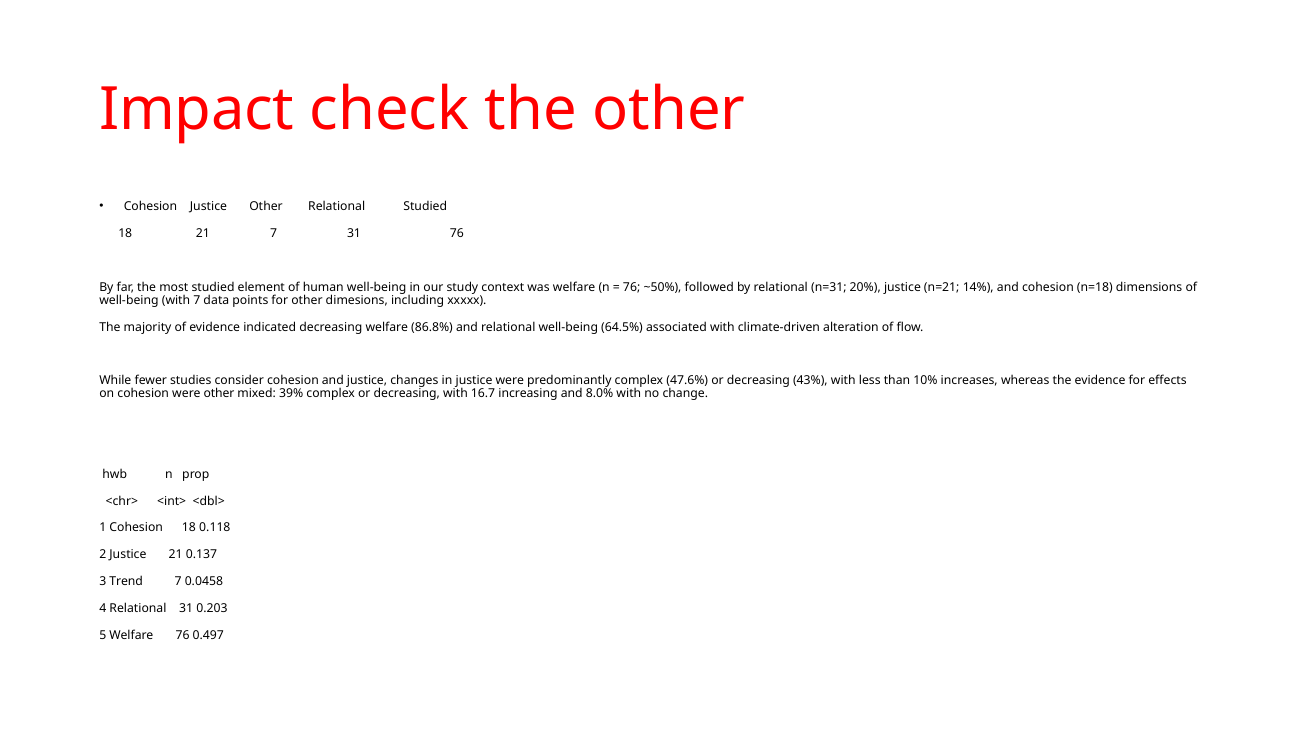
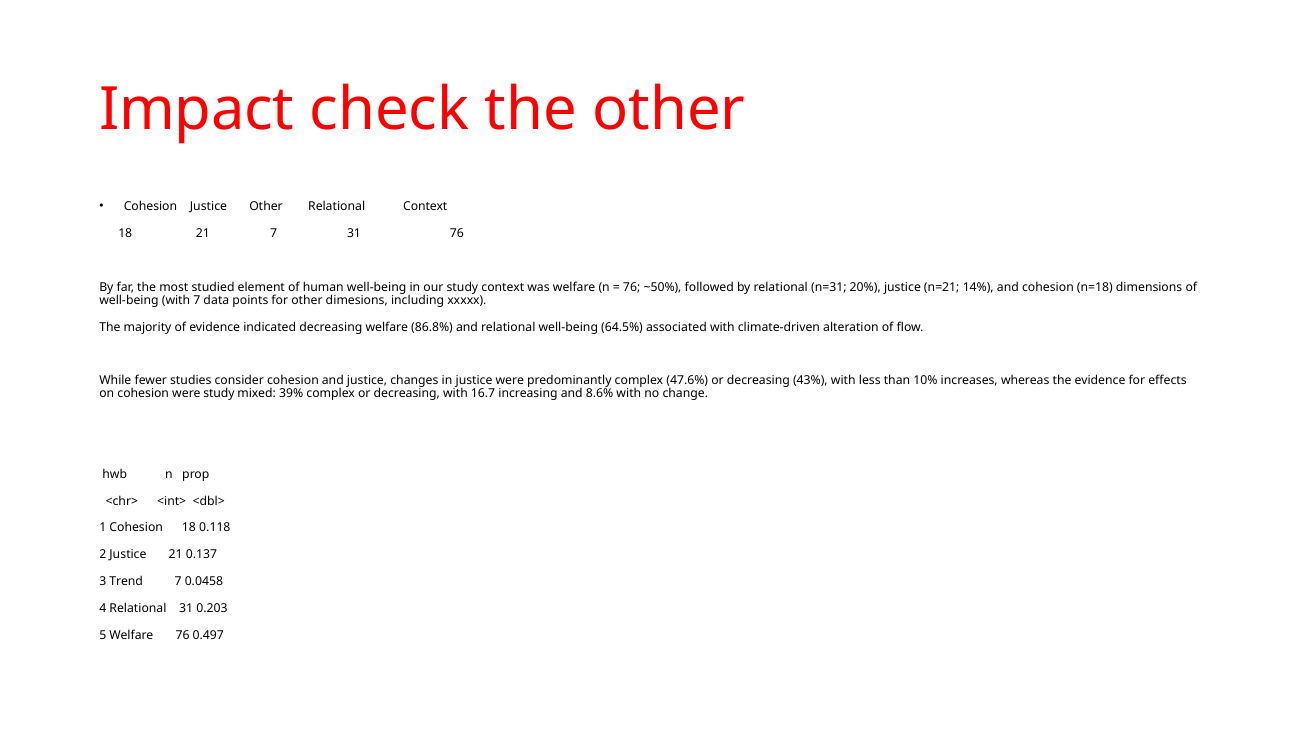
Relational Studied: Studied -> Context
were other: other -> study
8.0%: 8.0% -> 8.6%
